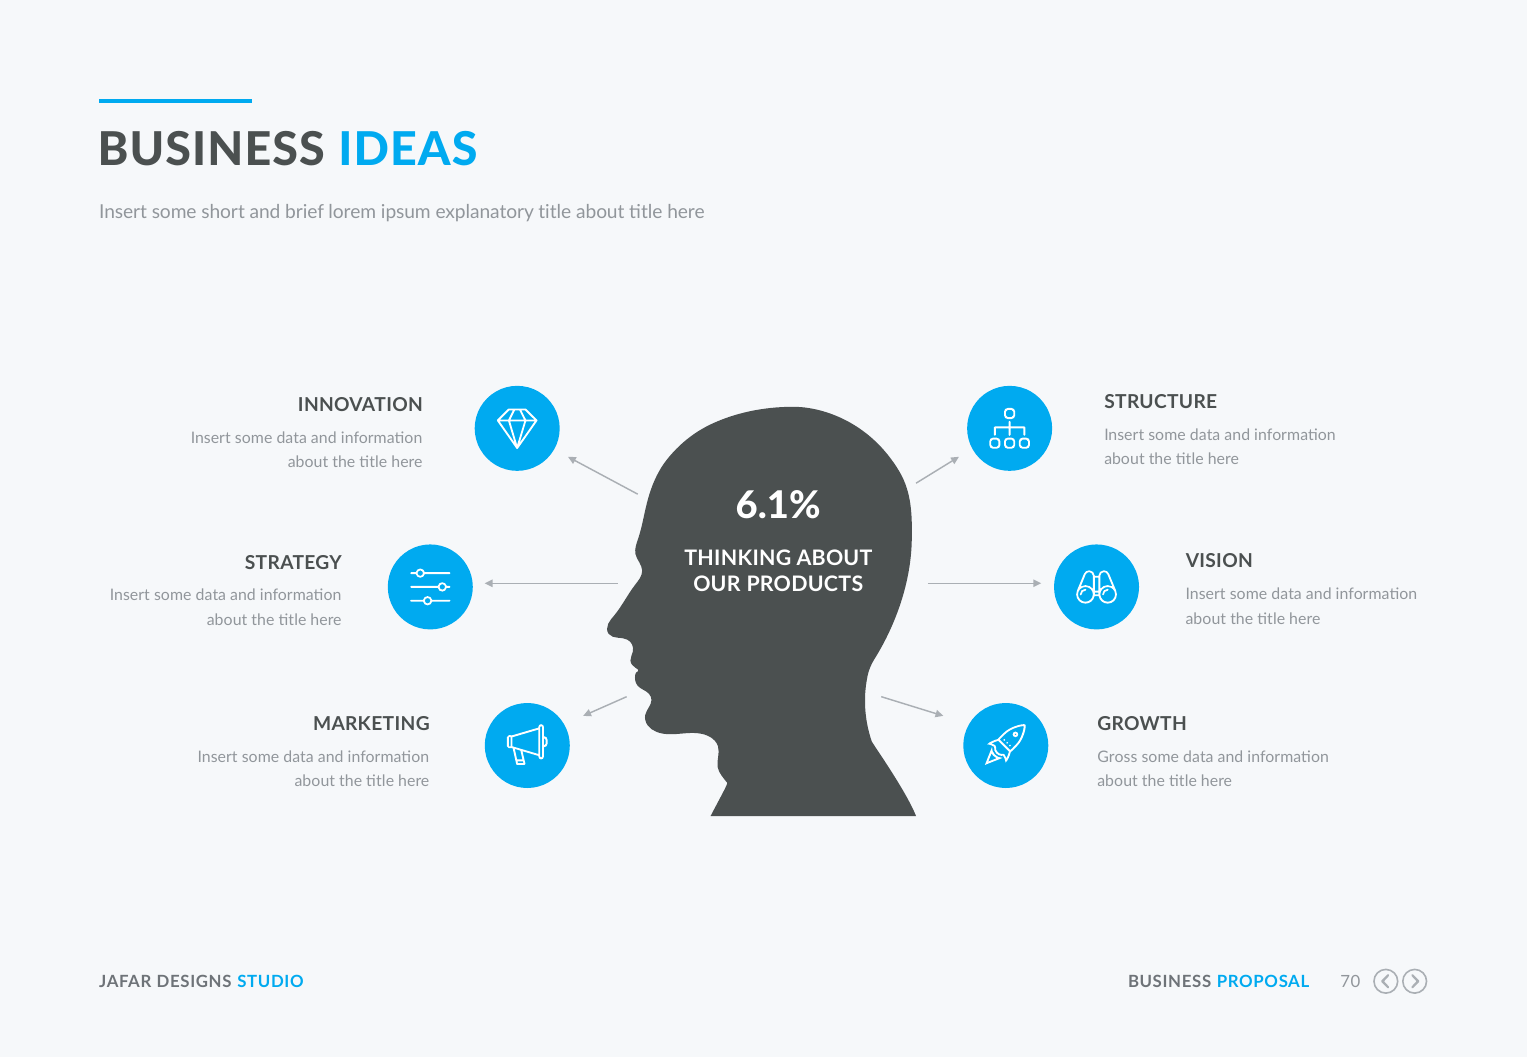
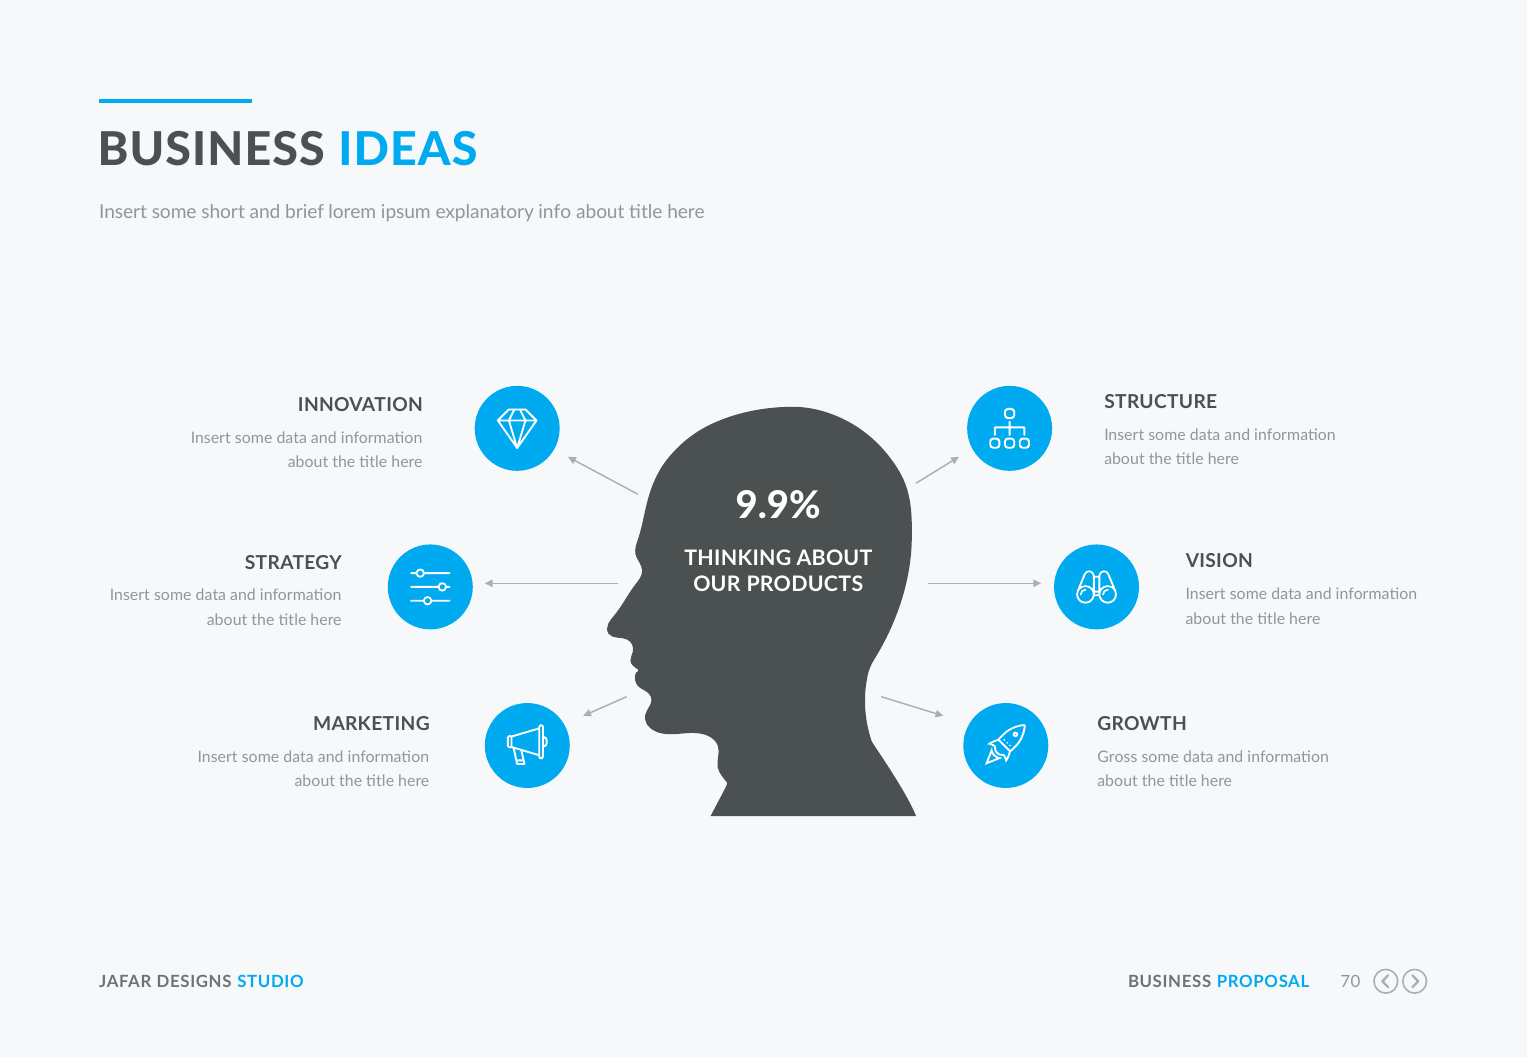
explanatory title: title -> info
6.1%: 6.1% -> 9.9%
